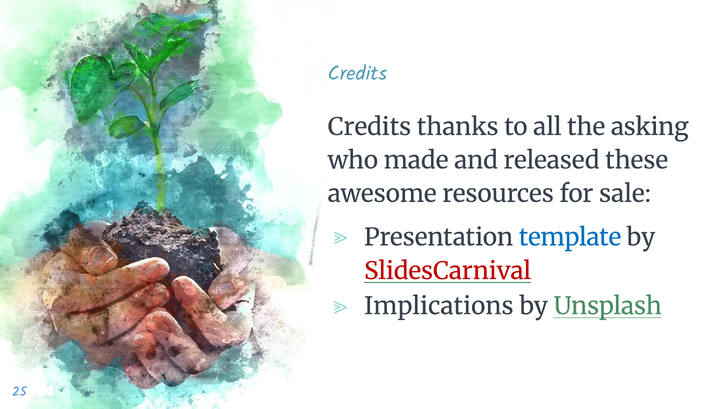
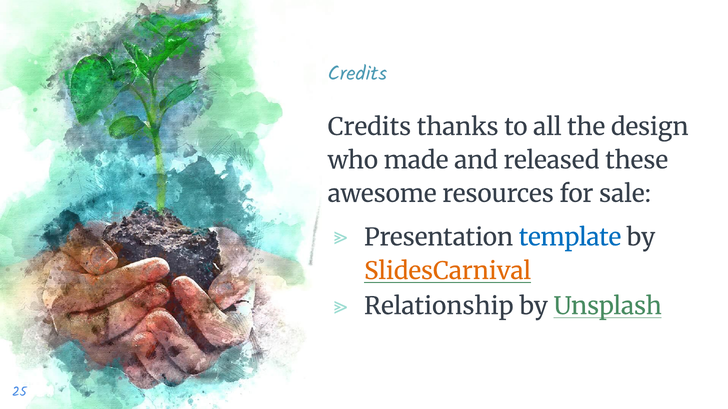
asking: asking -> design
SlidesCarnival colour: red -> orange
Implications: Implications -> Relationship
